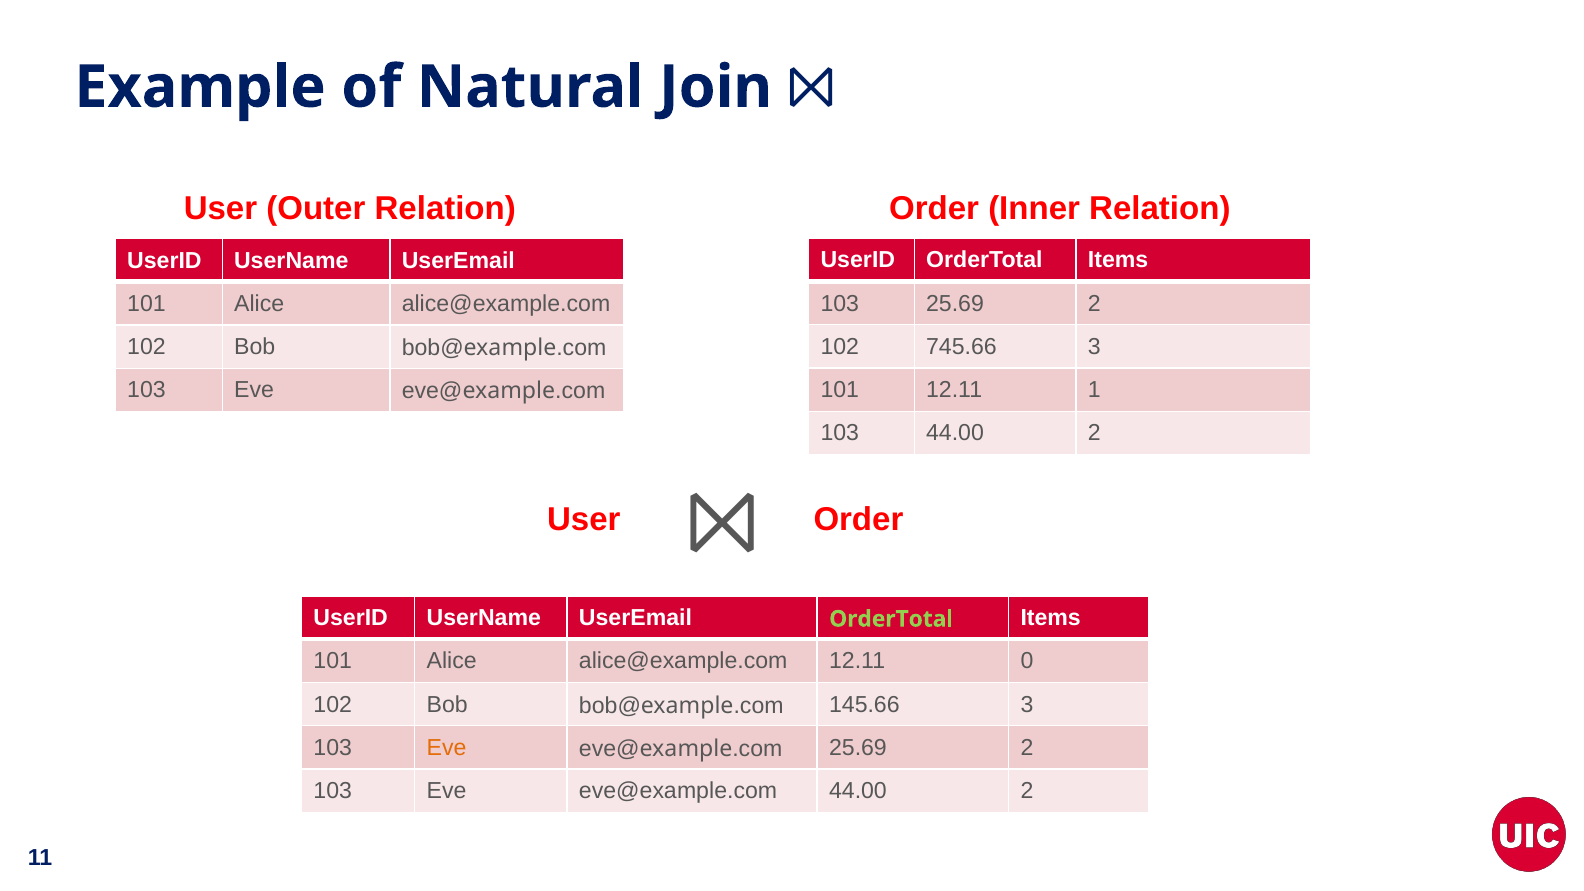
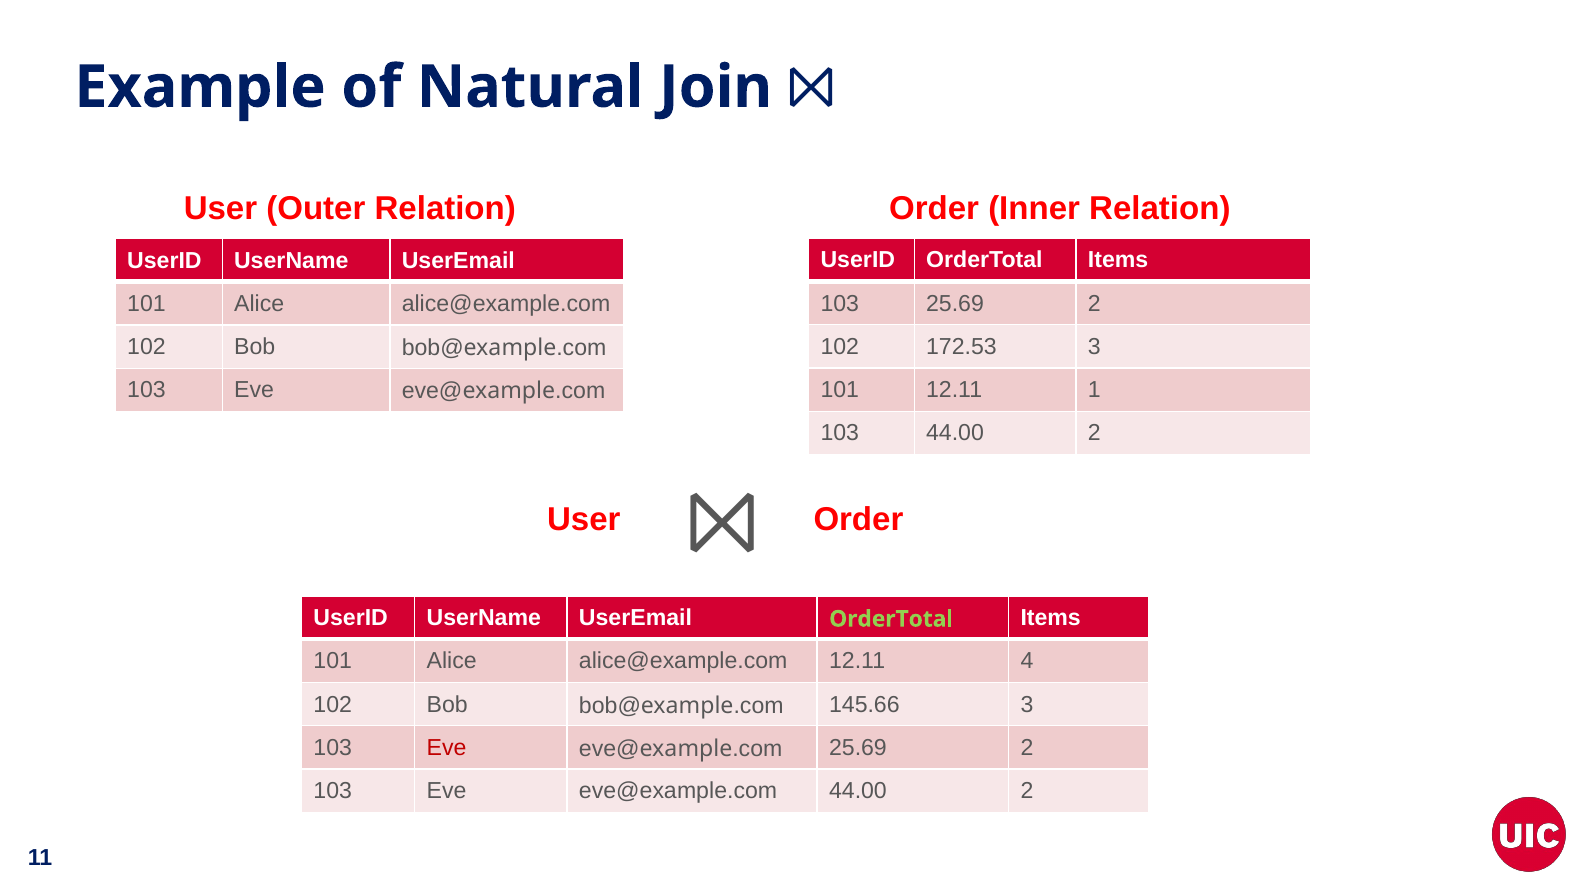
745.66: 745.66 -> 172.53
0: 0 -> 4
Eve at (447, 748) colour: orange -> red
